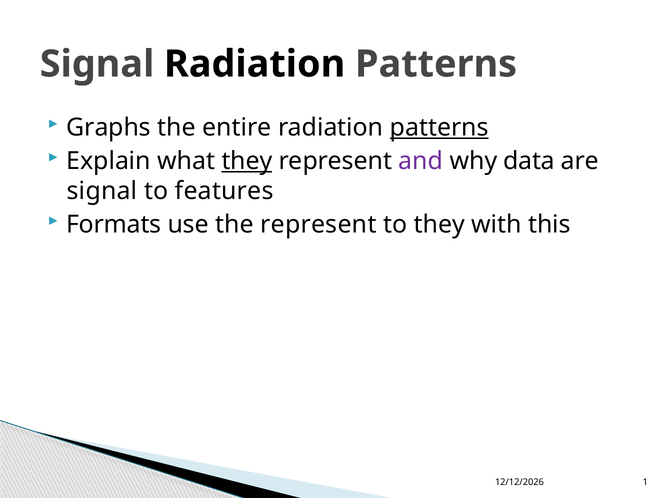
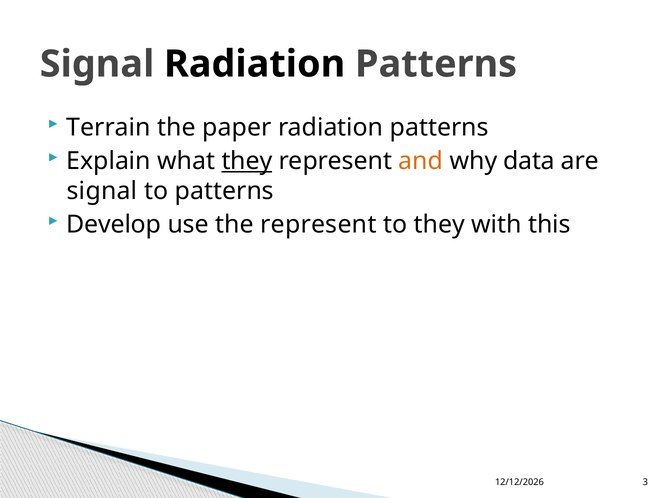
Graphs: Graphs -> Terrain
entire: entire -> paper
patterns at (439, 128) underline: present -> none
and colour: purple -> orange
to features: features -> patterns
Formats: Formats -> Develop
1: 1 -> 3
